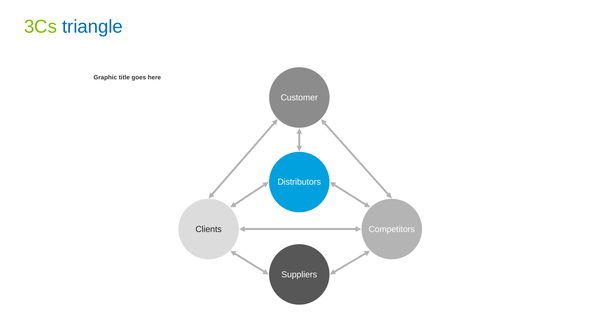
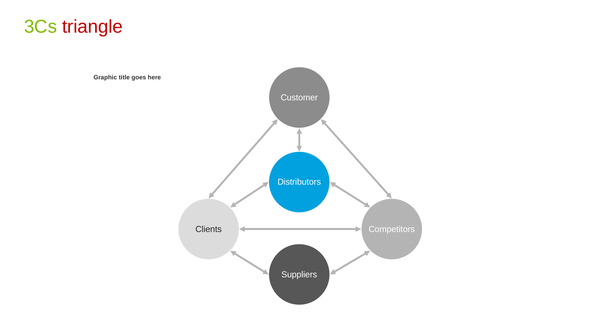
triangle colour: blue -> red
